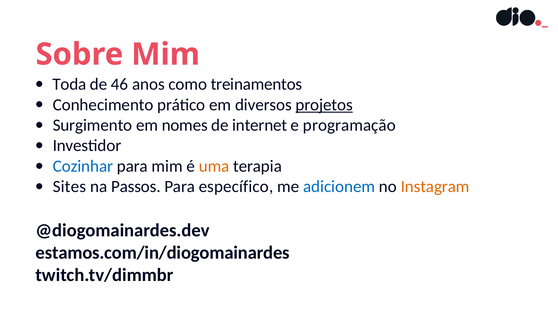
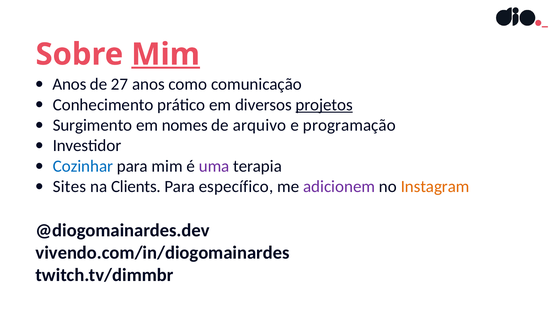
Mim at (166, 54) underline: none -> present
Toda at (69, 84): Toda -> Anos
46: 46 -> 27
treinamentos: treinamentos -> comunicação
internet: internet -> arquivo
uma colour: orange -> purple
Passos: Passos -> Clients
adicionem colour: blue -> purple
estamos.com/in/diogomainardes: estamos.com/in/diogomainardes -> vivendo.com/in/diogomainardes
